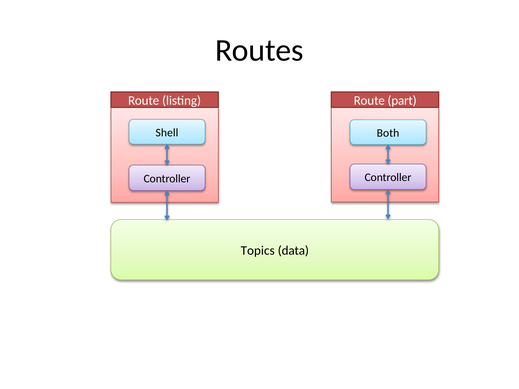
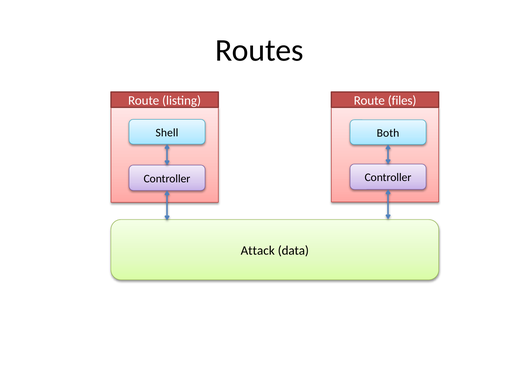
part: part -> files
Topics: Topics -> Attack
